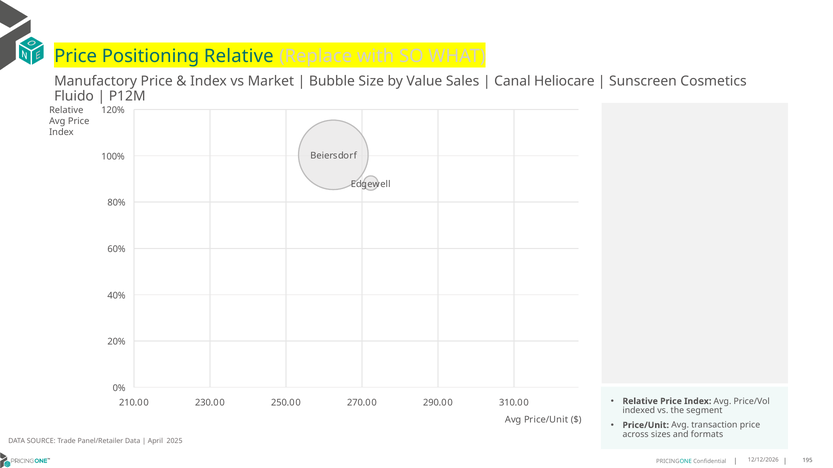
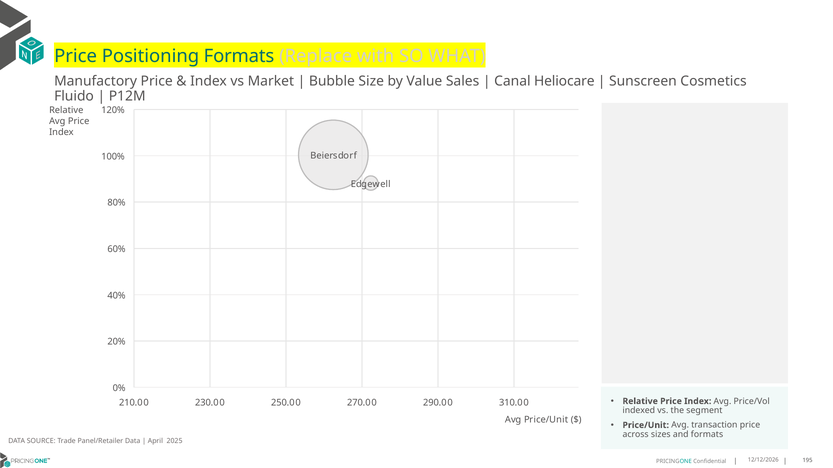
Positioning Relative: Relative -> Formats
